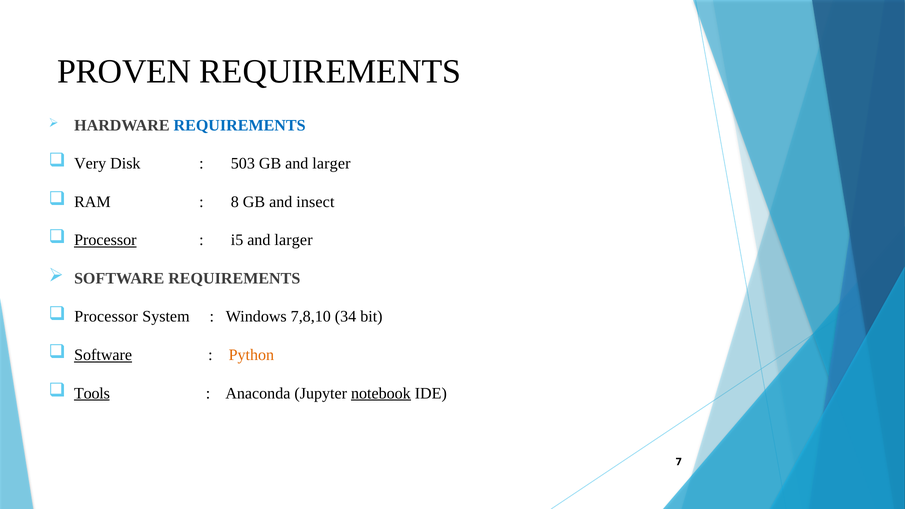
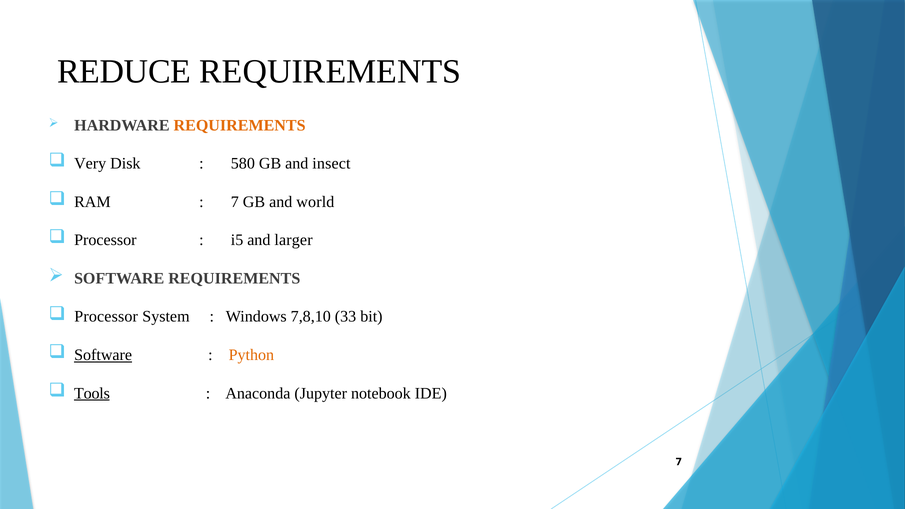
PROVEN: PROVEN -> REDUCE
REQUIREMENTS at (240, 125) colour: blue -> orange
503: 503 -> 580
GB and larger: larger -> insect
8 at (235, 202): 8 -> 7
insect: insect -> world
Processor at (105, 240) underline: present -> none
34: 34 -> 33
notebook underline: present -> none
